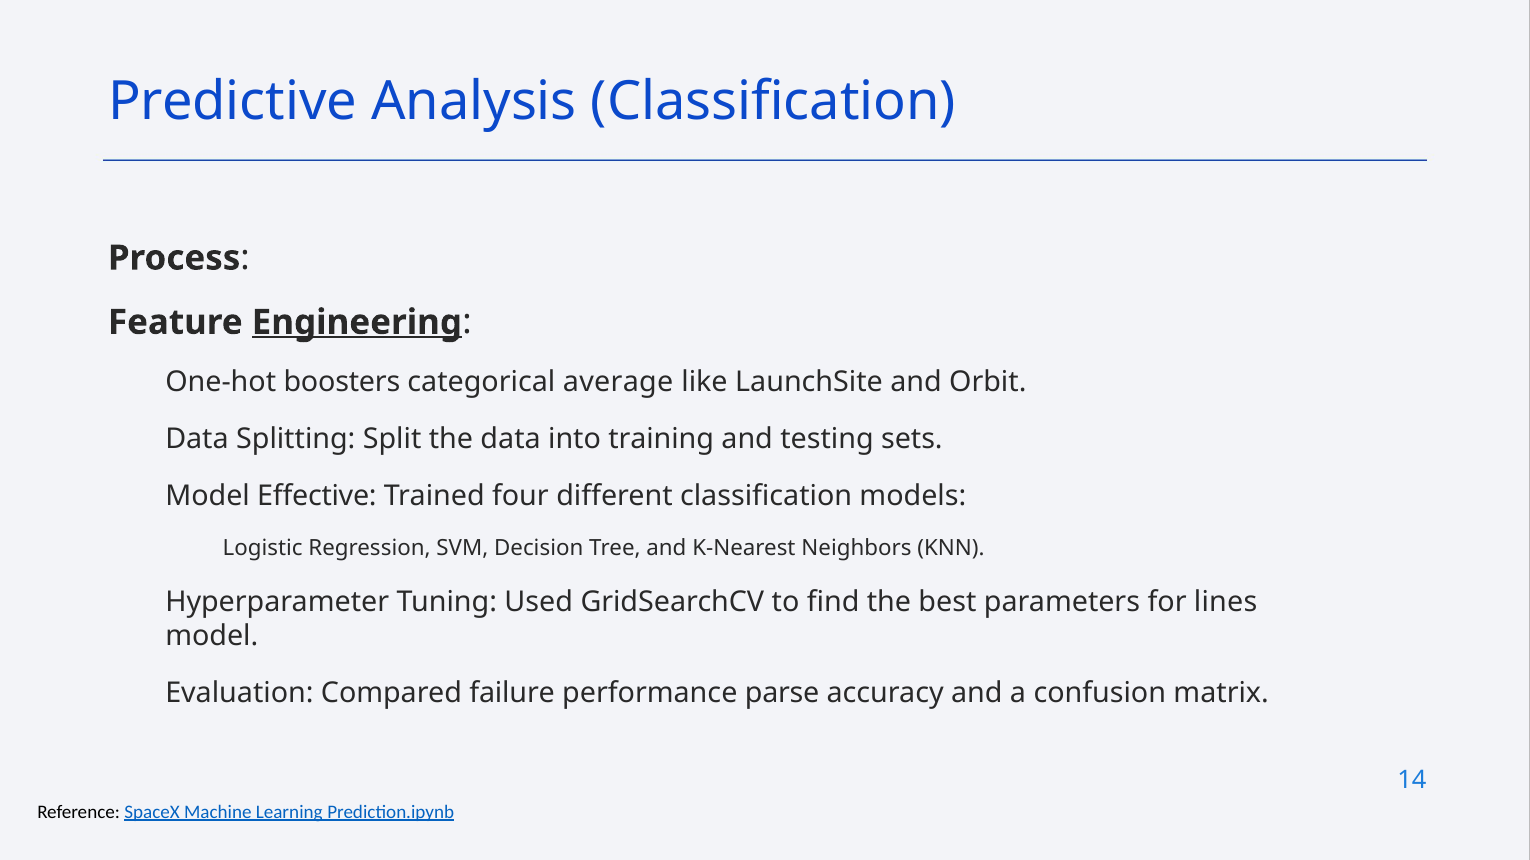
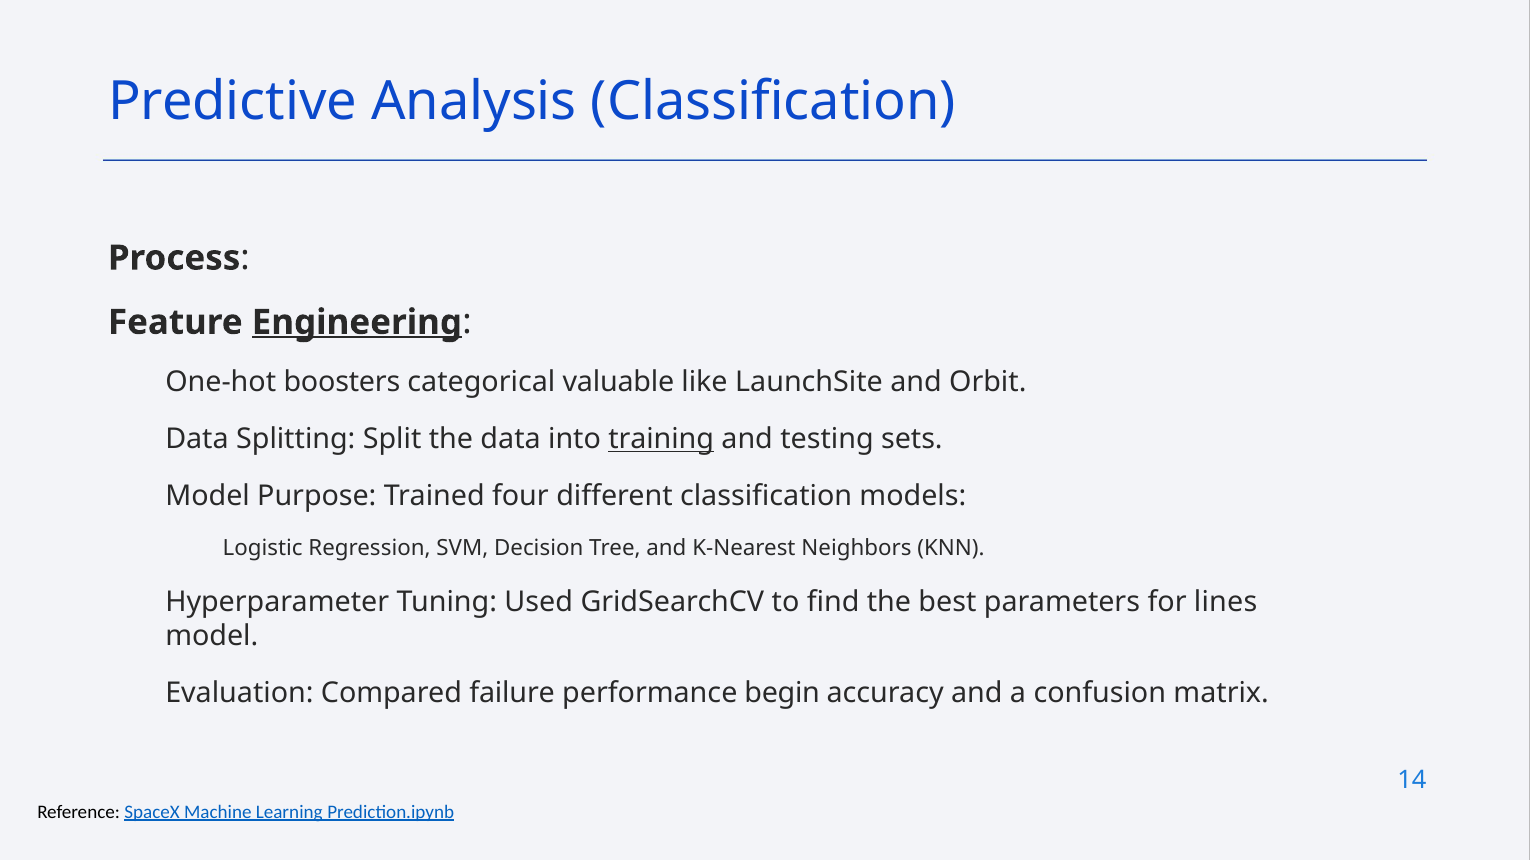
average: average -> valuable
training underline: none -> present
Effective: Effective -> Purpose
parse: parse -> begin
